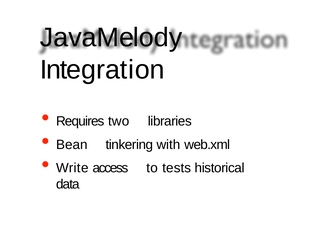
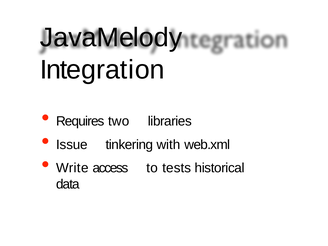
Bean: Bean -> Issue
